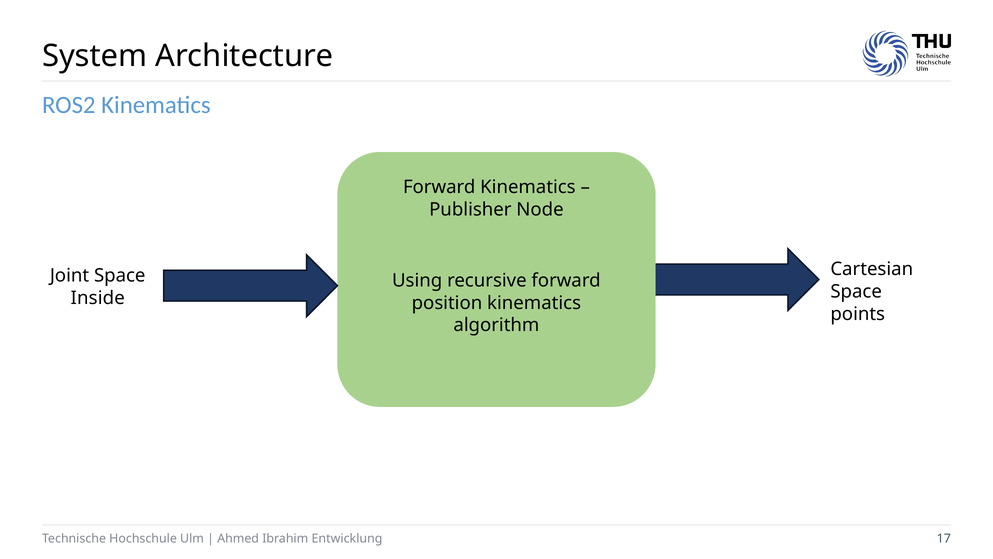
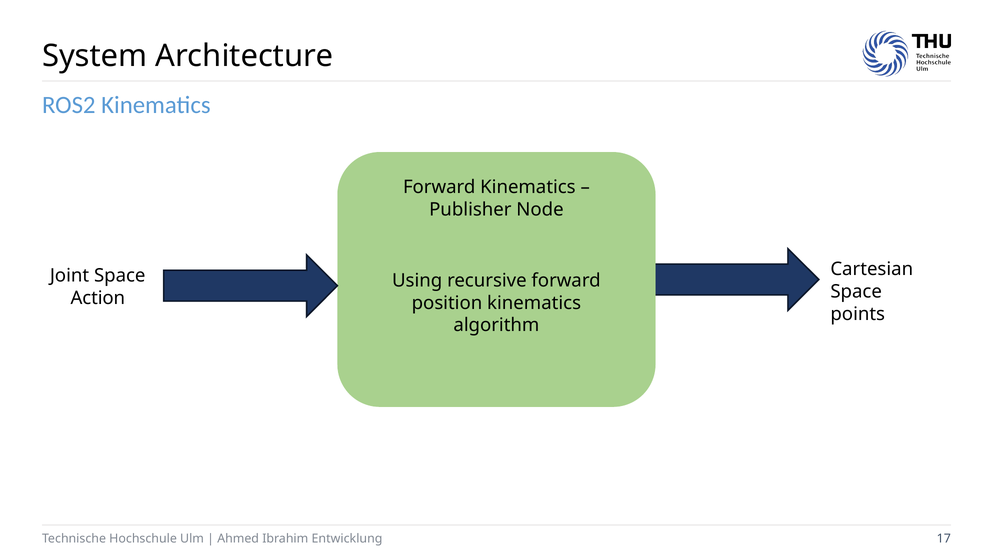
Inside: Inside -> Action
